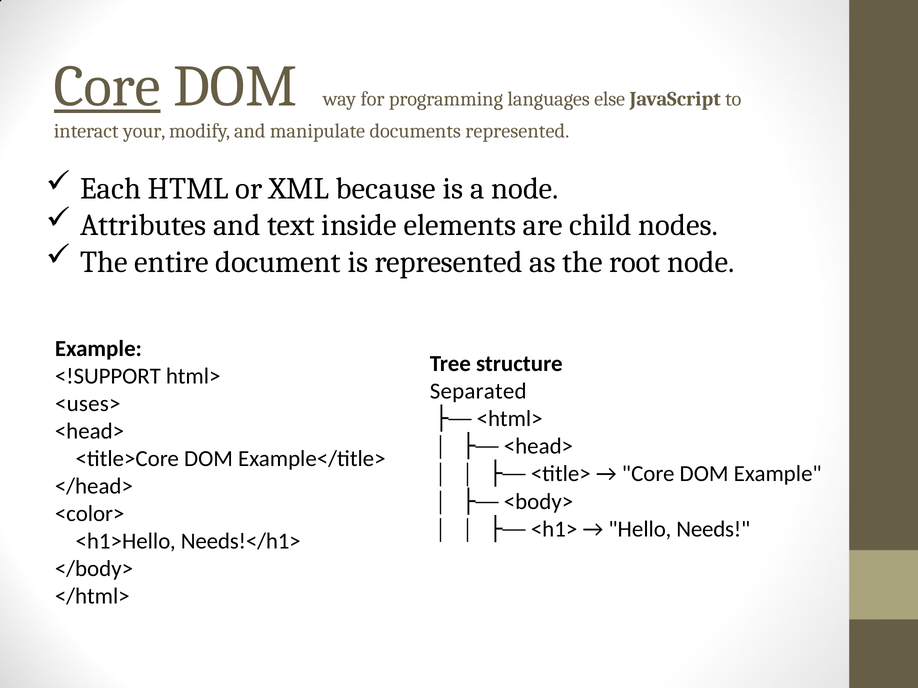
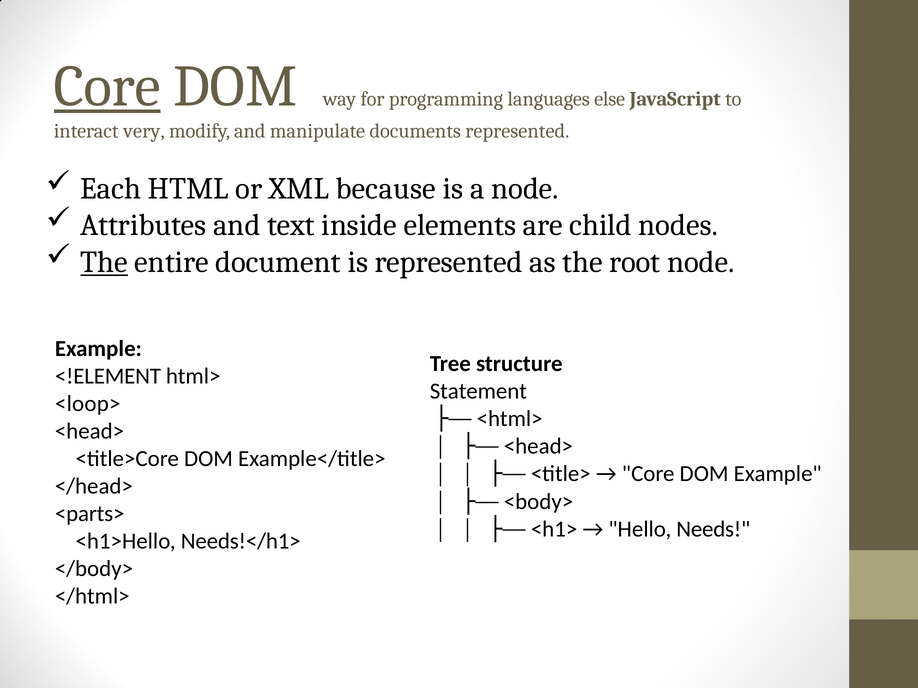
your: your -> very
The at (104, 262) underline: none -> present
<!SUPPORT: <!SUPPORT -> <!ELEMENT
Separated: Separated -> Statement
<uses>: <uses> -> <loop>
<color>: <color> -> <parts>
